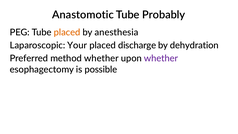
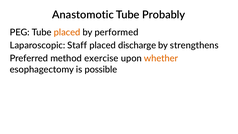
anesthesia: anesthesia -> performed
Your: Your -> Staff
dehydration: dehydration -> strengthens
method whether: whether -> exercise
whether at (161, 58) colour: purple -> orange
